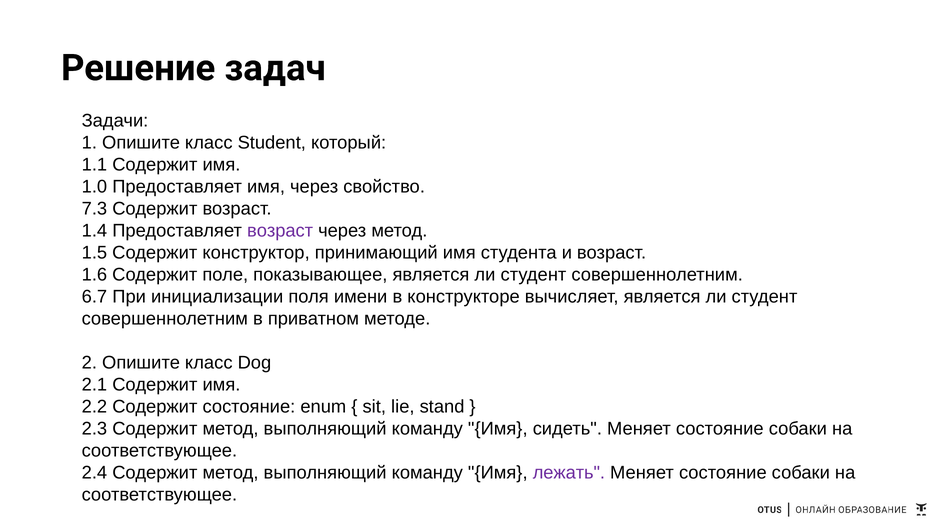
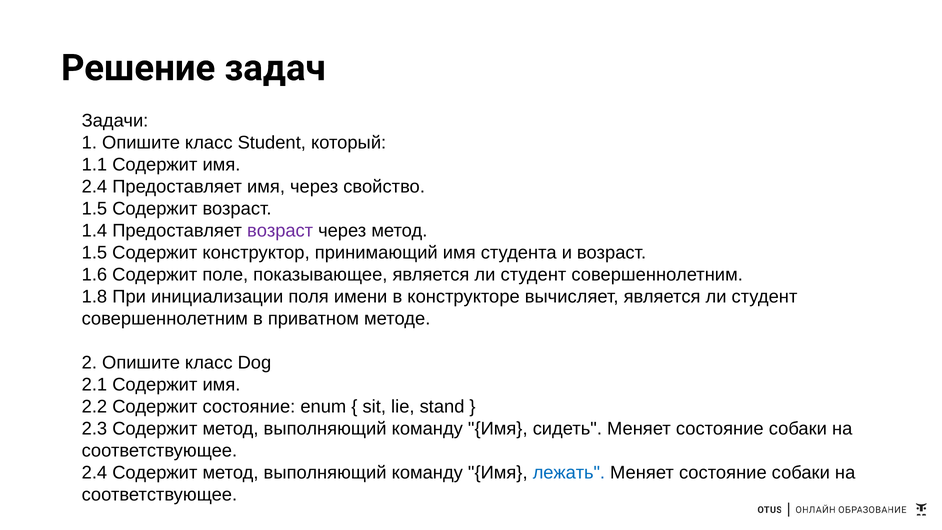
1.0 at (94, 187): 1.0 -> 2.4
7.3 at (94, 209): 7.3 -> 1.5
6.7: 6.7 -> 1.8
лежать colour: purple -> blue
